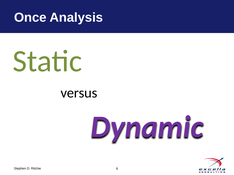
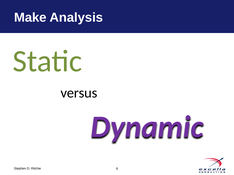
Once: Once -> Make
